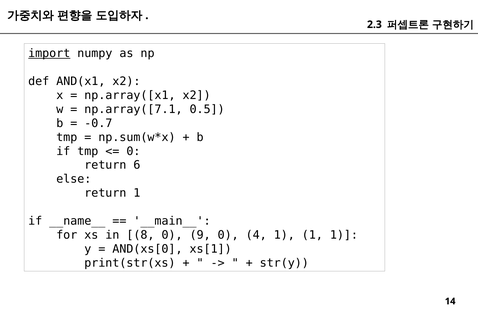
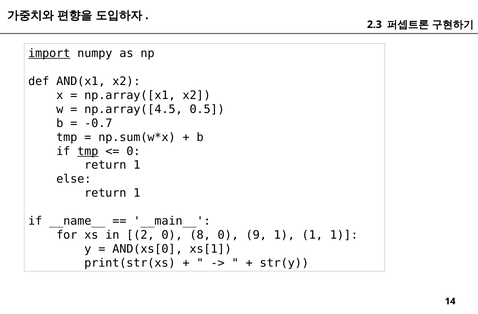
np.array([7.1: np.array([7.1 -> np.array([4.5
tmp at (88, 151) underline: none -> present
6 at (137, 165): 6 -> 1
8: 8 -> 2
9: 9 -> 8
4: 4 -> 9
